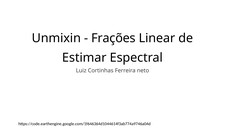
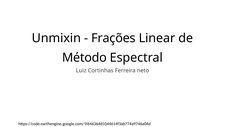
Estimar: Estimar -> Método
